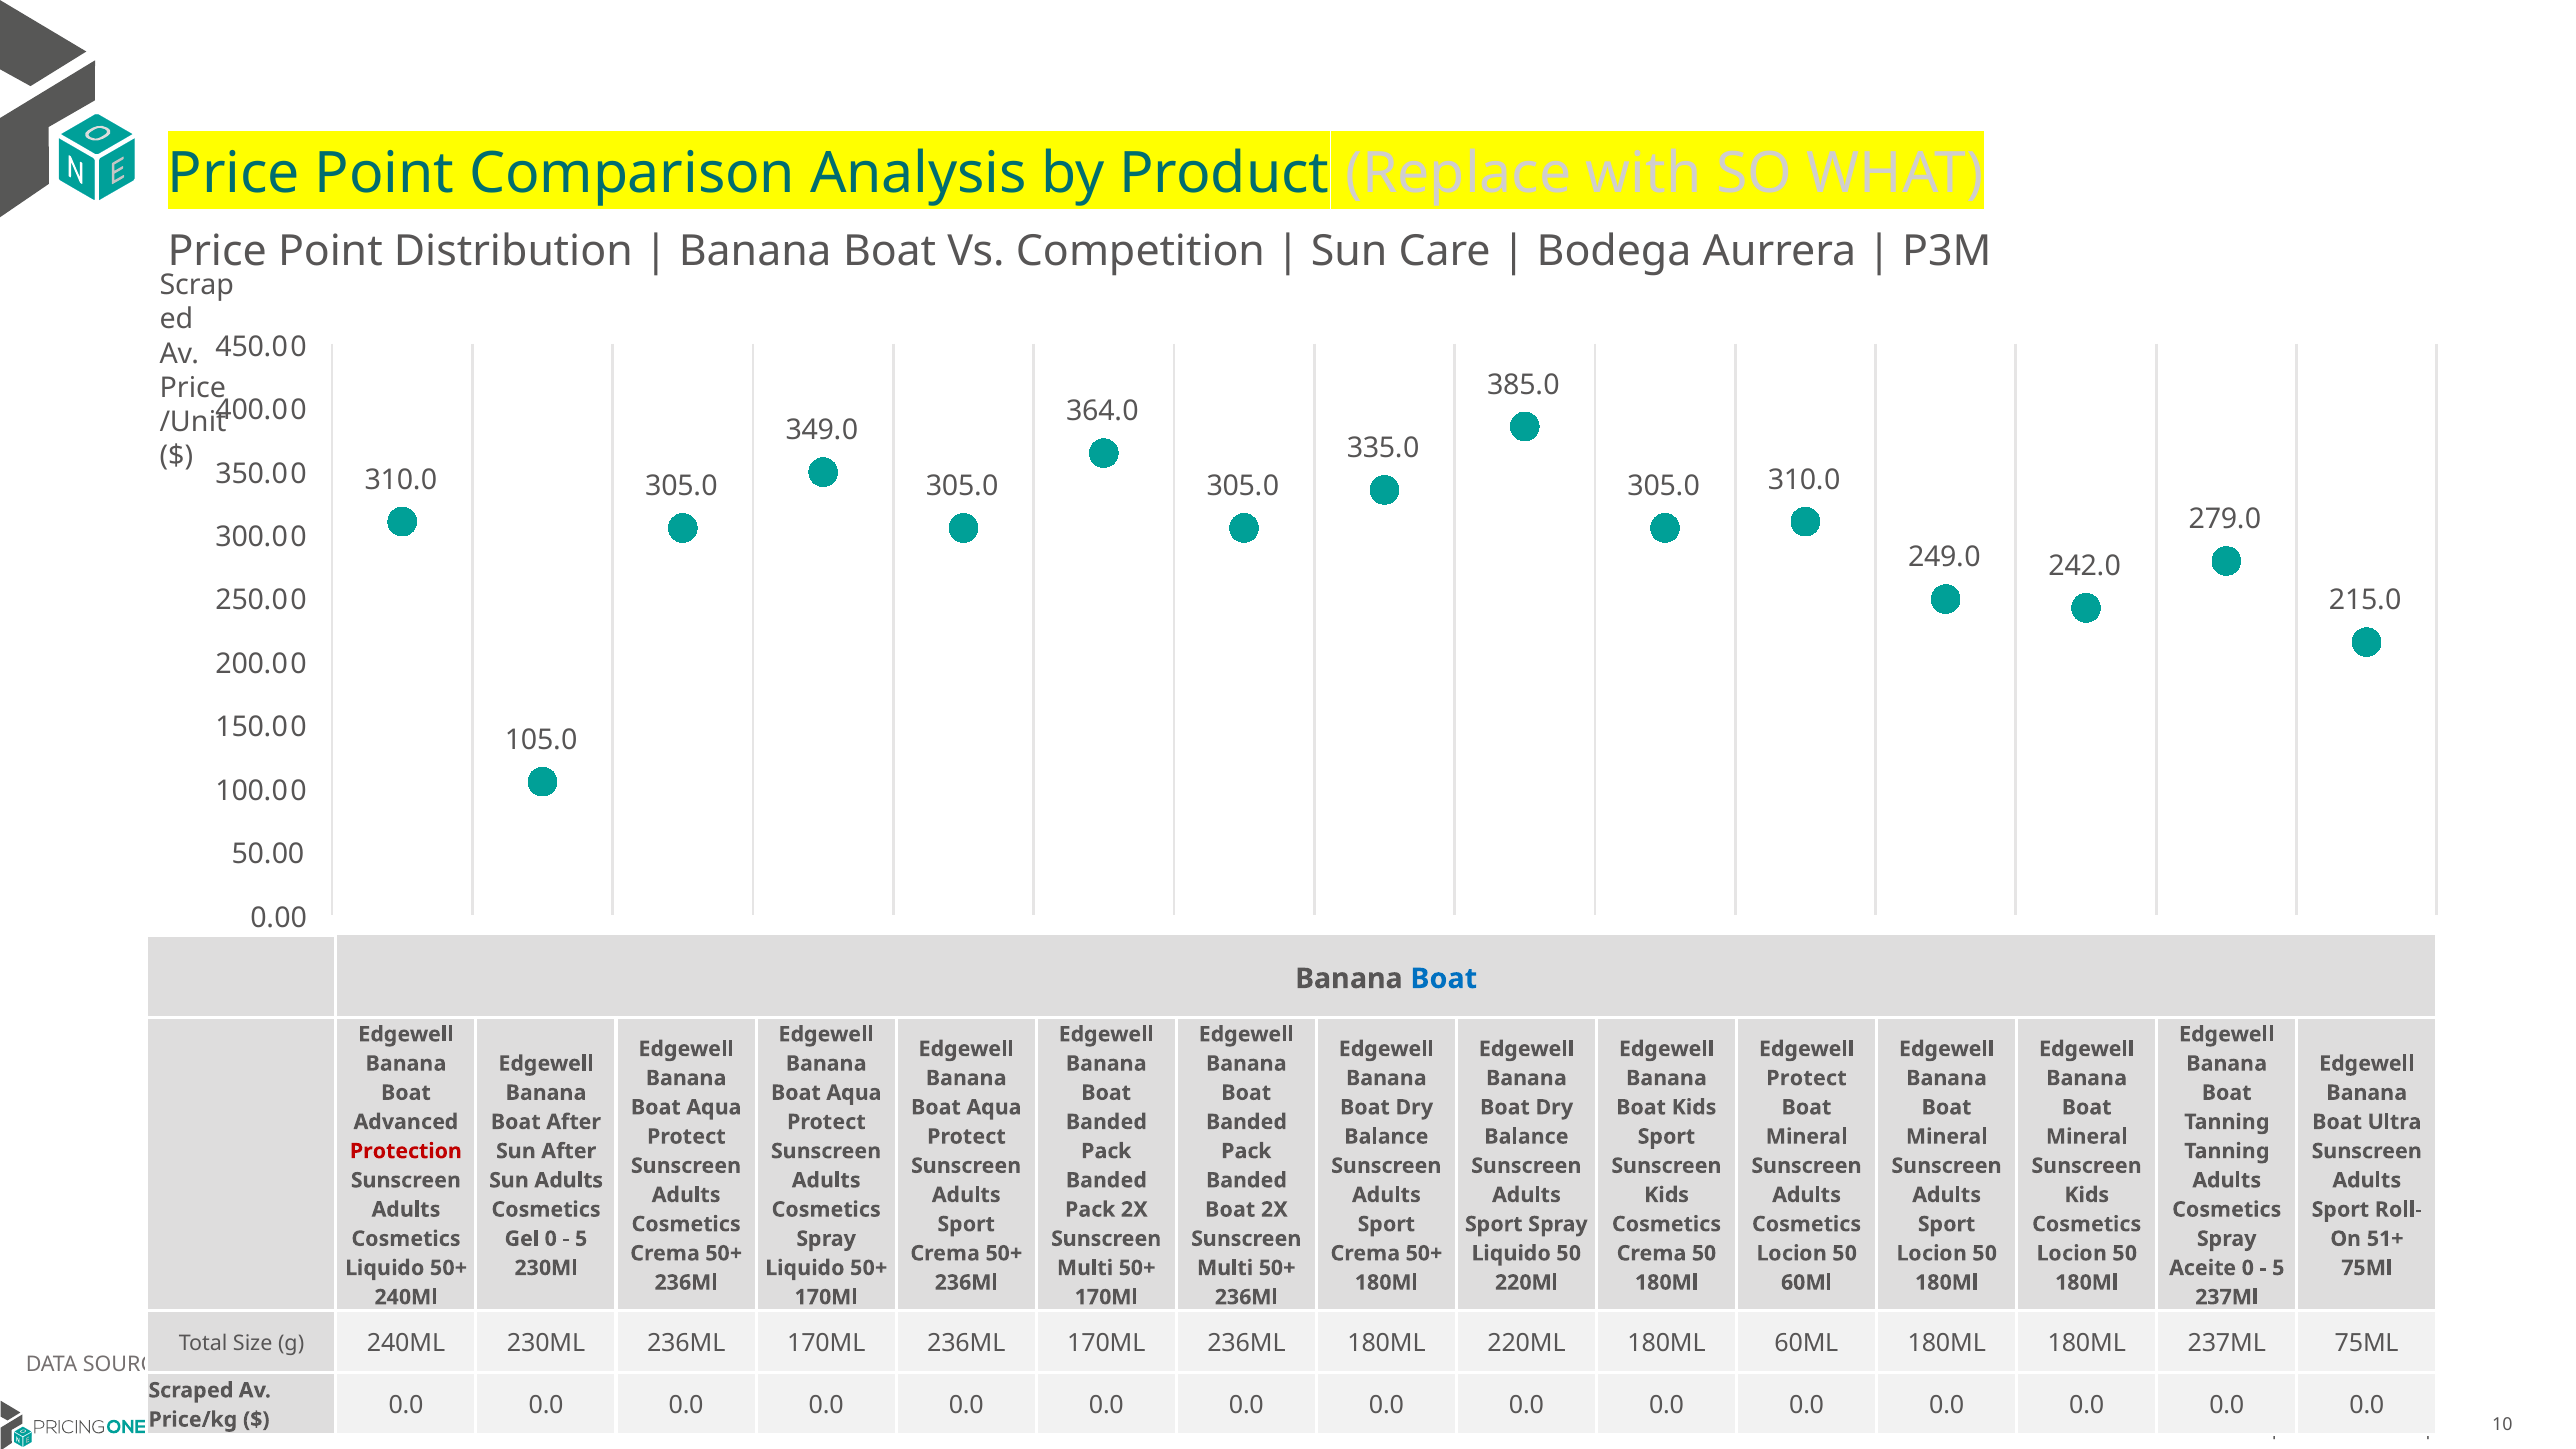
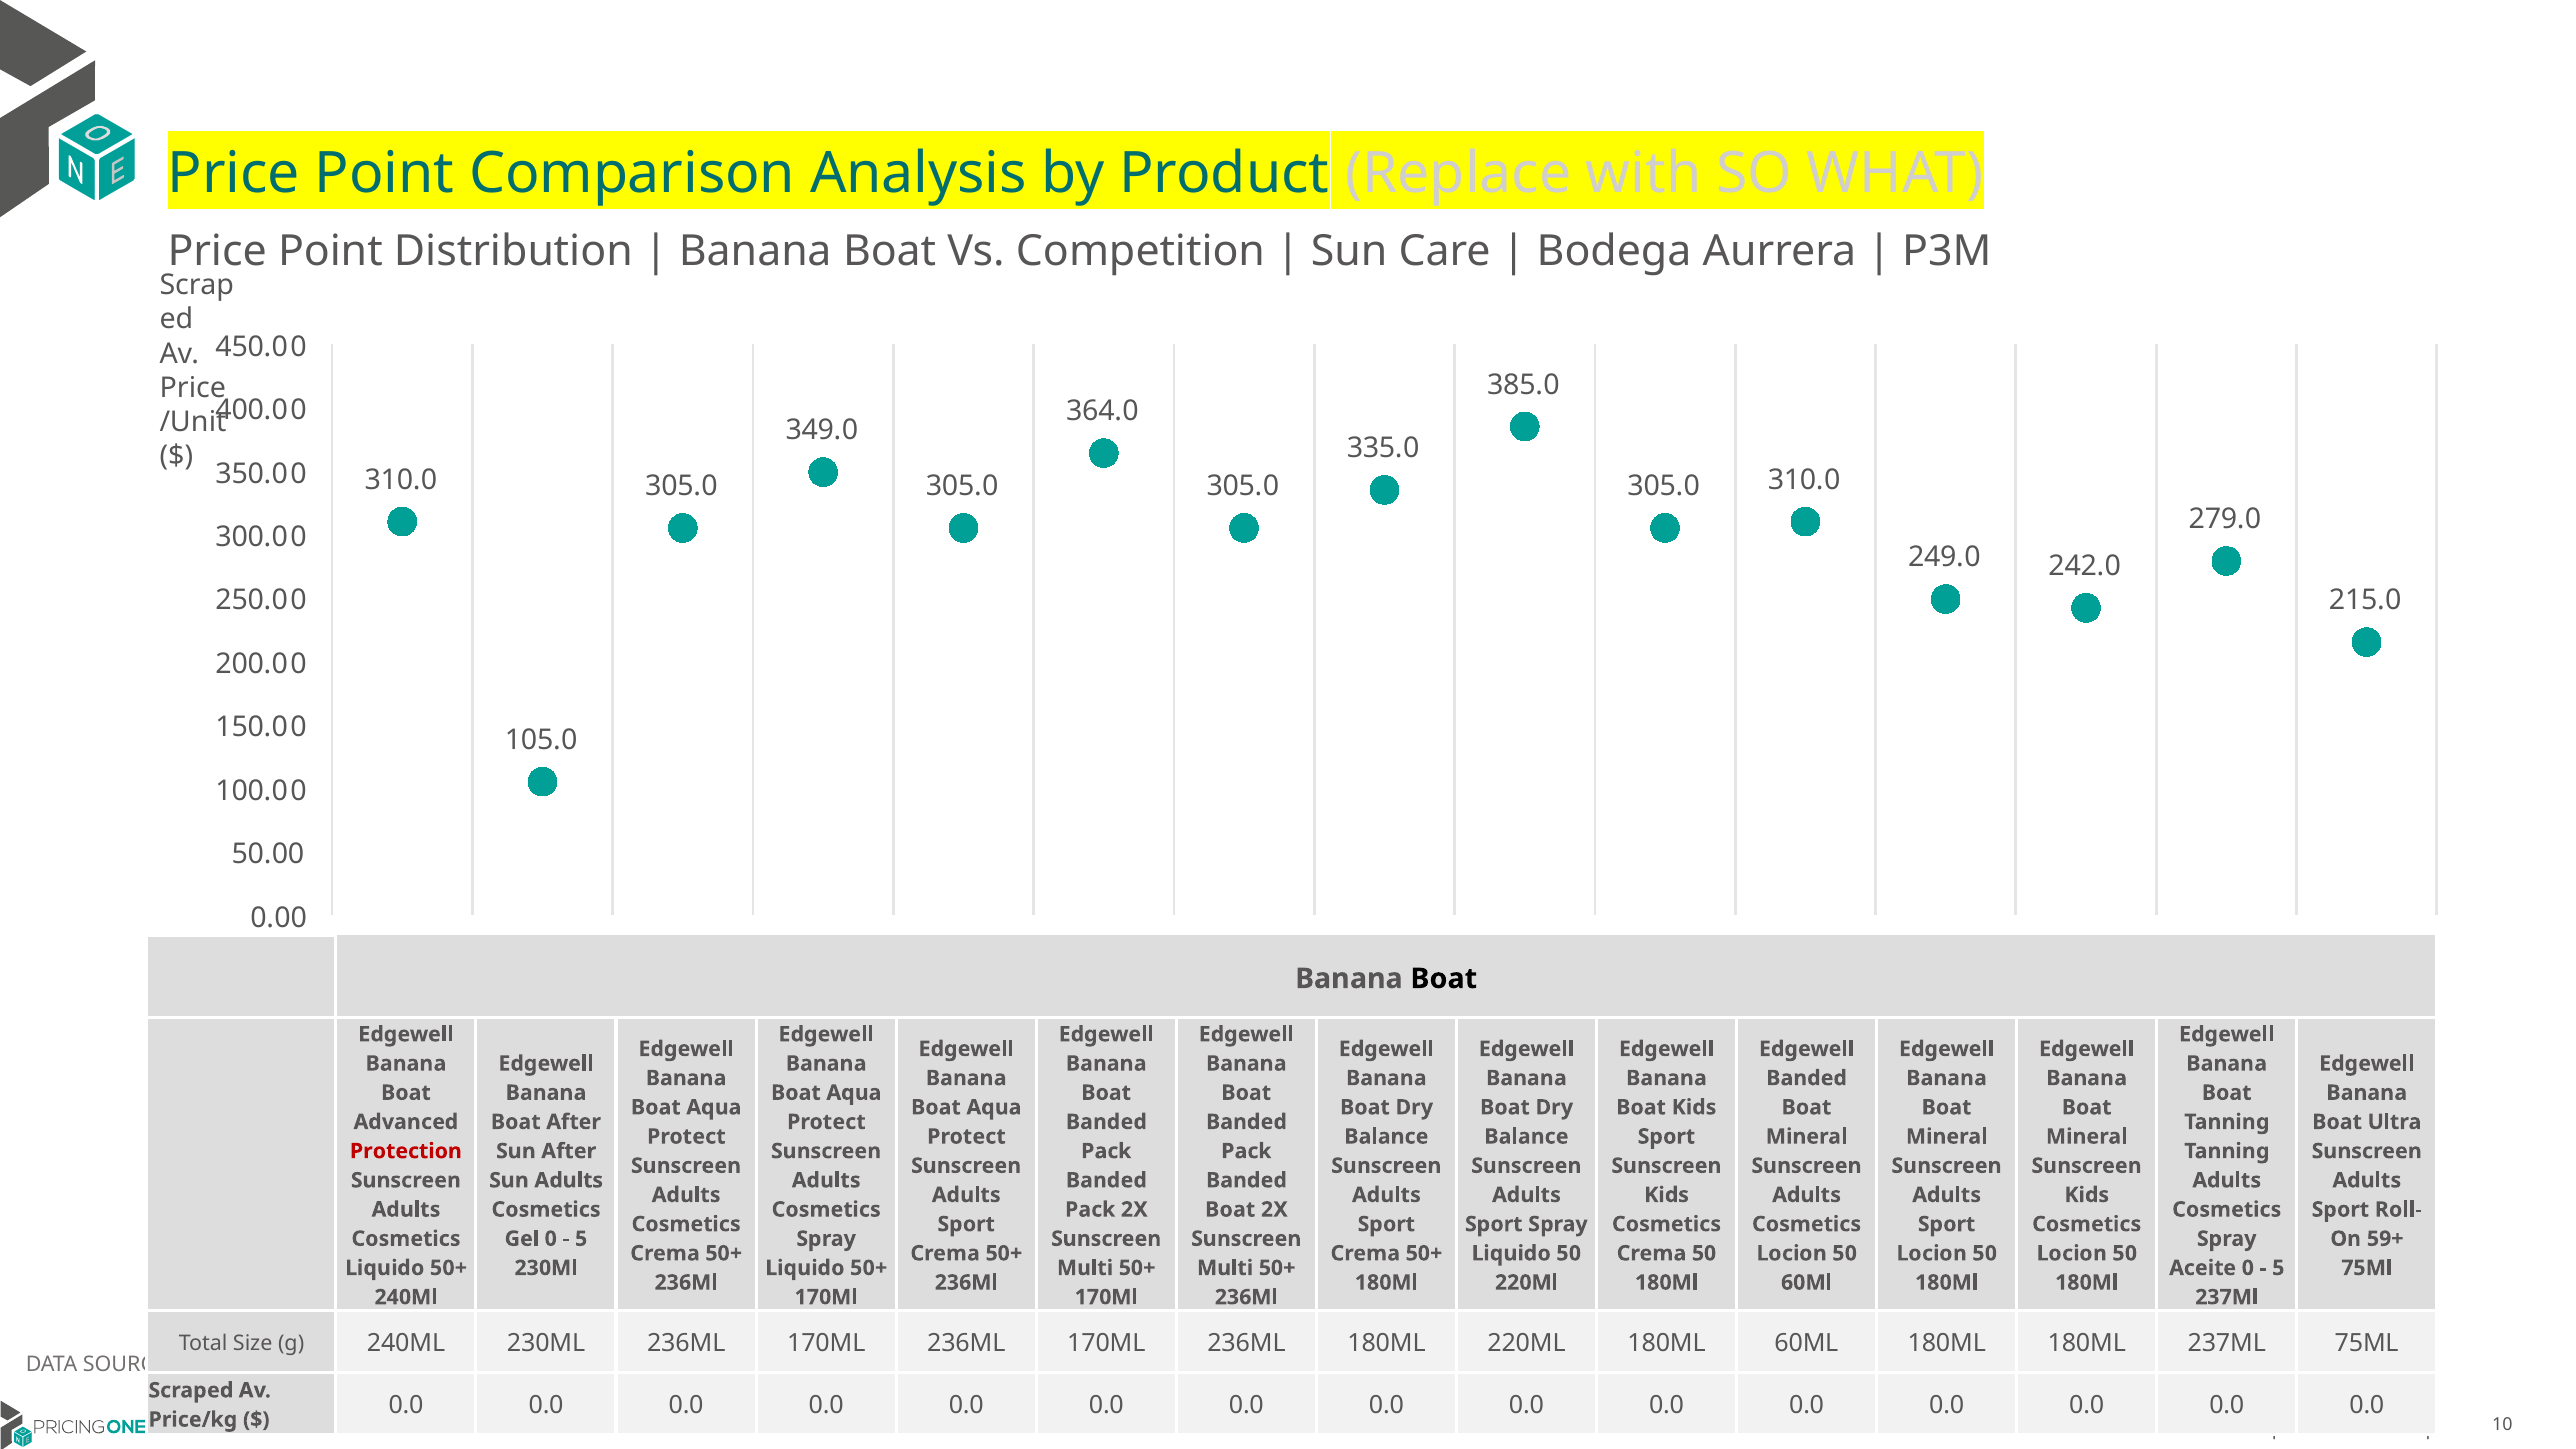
Boat at (1444, 979) colour: blue -> black
Protect at (1806, 1078): Protect -> Banded
51+: 51+ -> 59+
